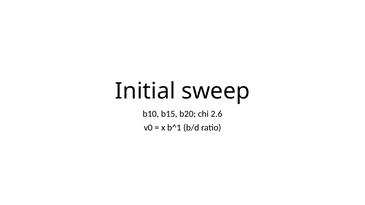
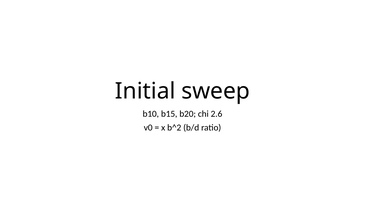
b^1: b^1 -> b^2
